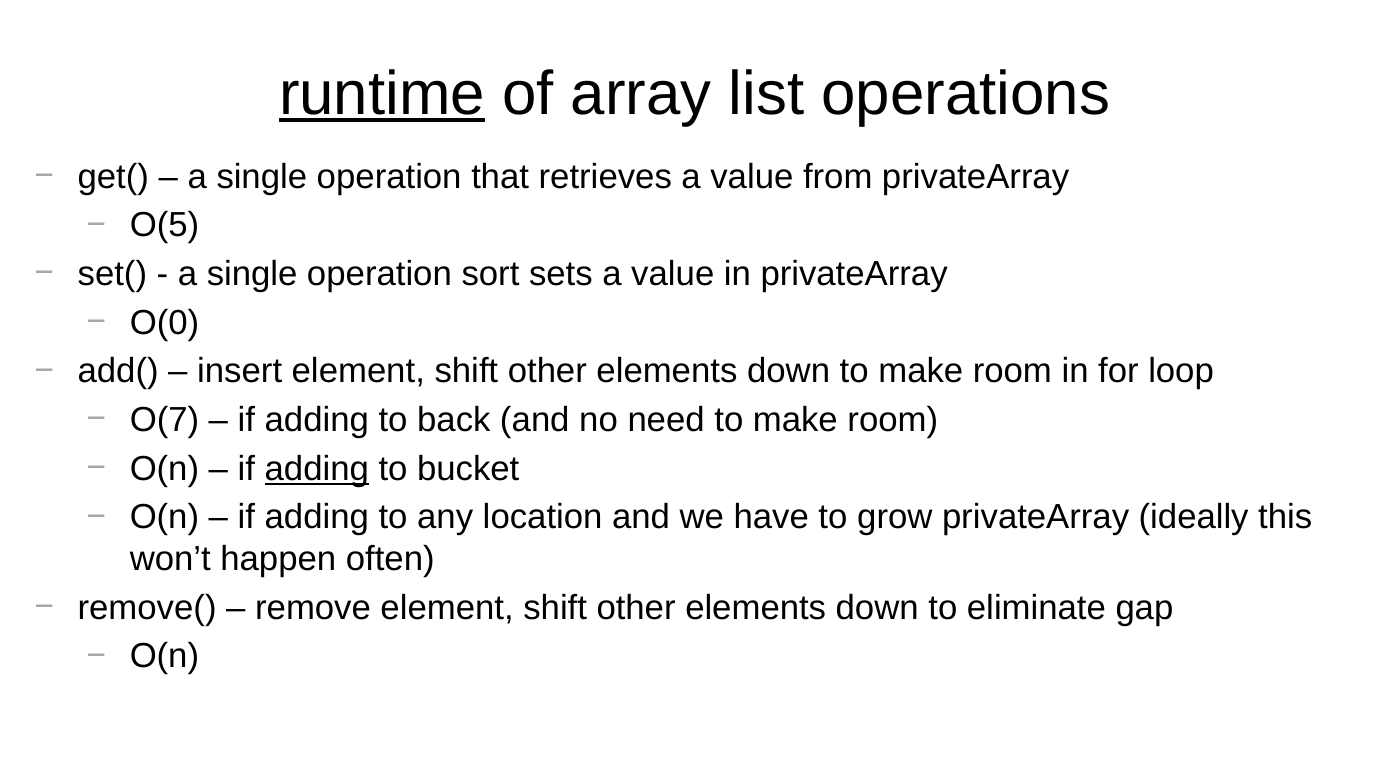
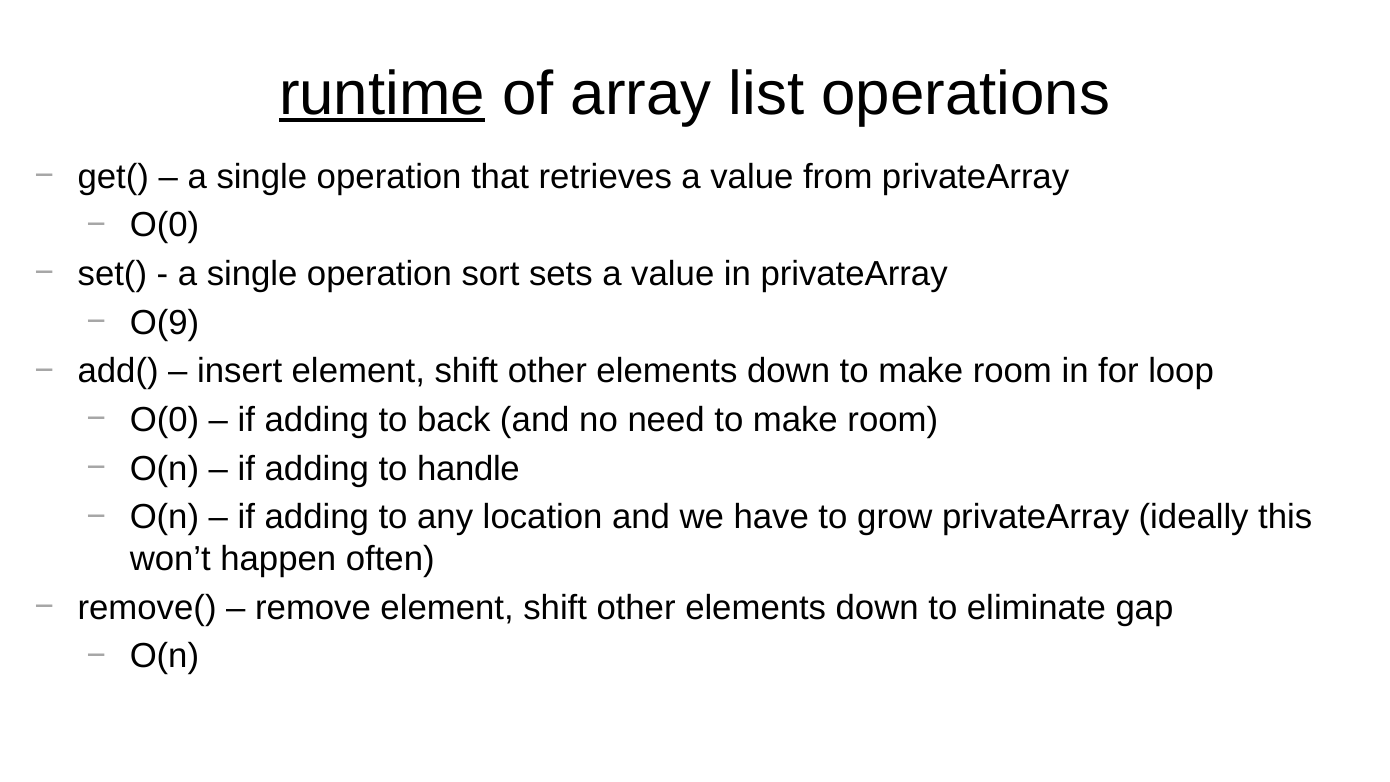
O(5 at (165, 225): O(5 -> O(0
O(0: O(0 -> O(9
O(7 at (165, 420): O(7 -> O(0
adding at (317, 469) underline: present -> none
bucket: bucket -> handle
